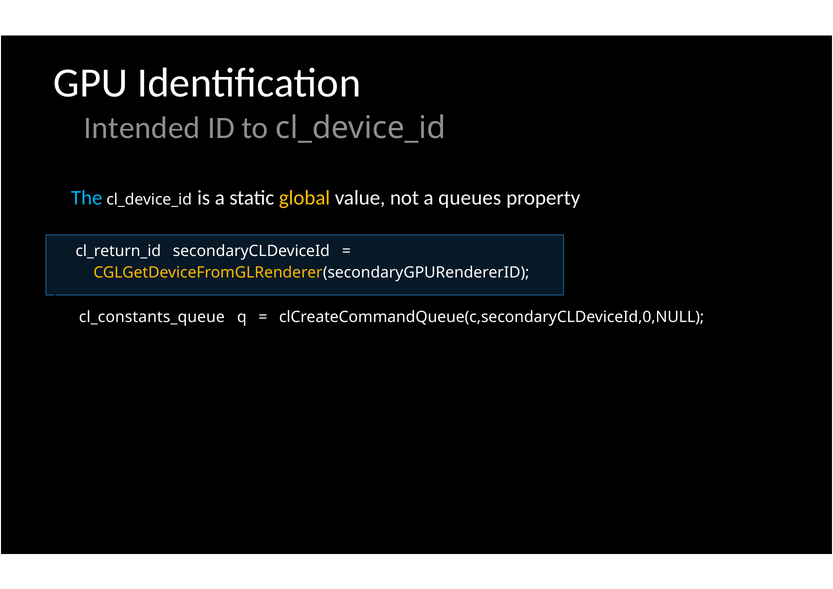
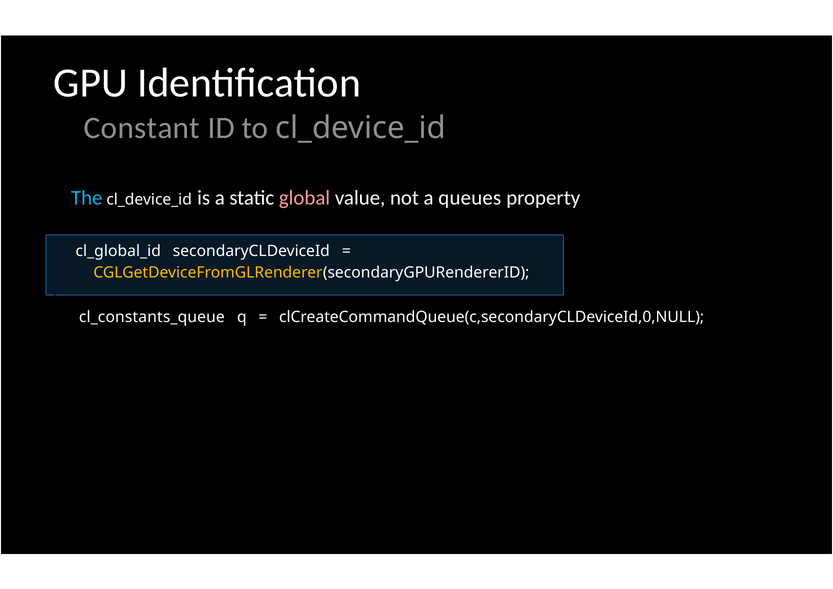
Intended: Intended -> Constant
global colour: yellow -> pink
cl_return_id: cl_return_id -> cl_global_id
